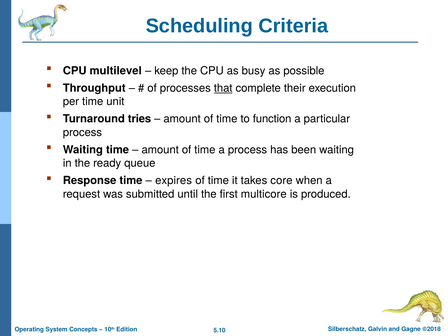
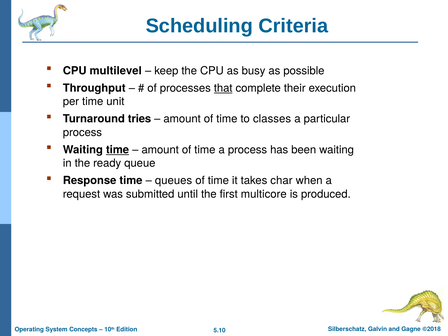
function: function -> classes
time at (118, 150) underline: none -> present
expires: expires -> queues
core: core -> char
